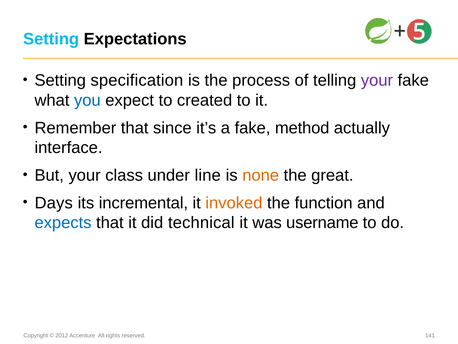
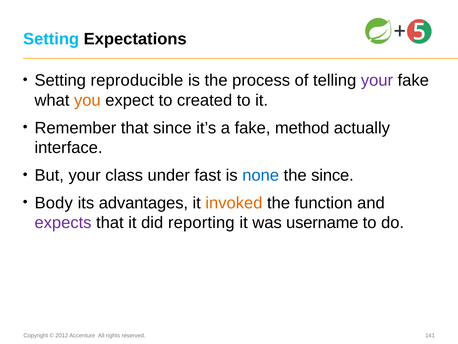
specification: specification -> reproducible
you colour: blue -> orange
line: line -> fast
none colour: orange -> blue
the great: great -> since
Days: Days -> Body
incremental: incremental -> advantages
expects colour: blue -> purple
technical: technical -> reporting
